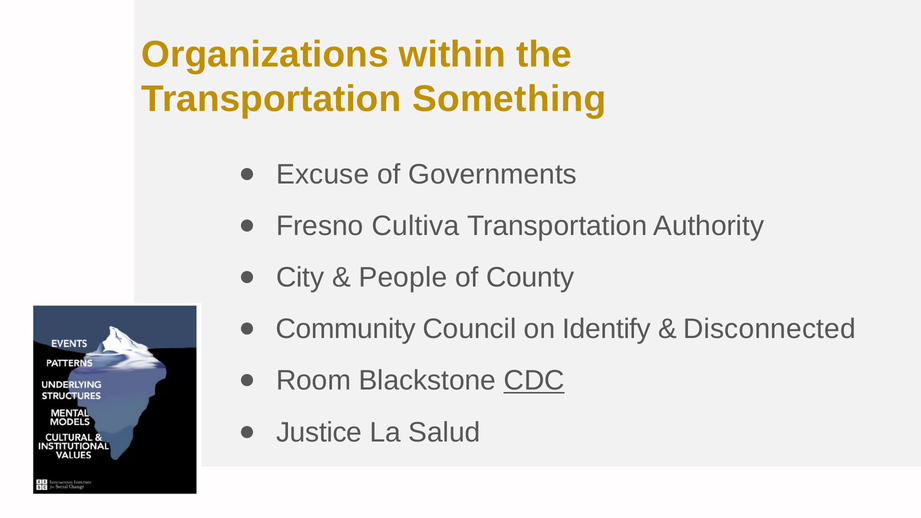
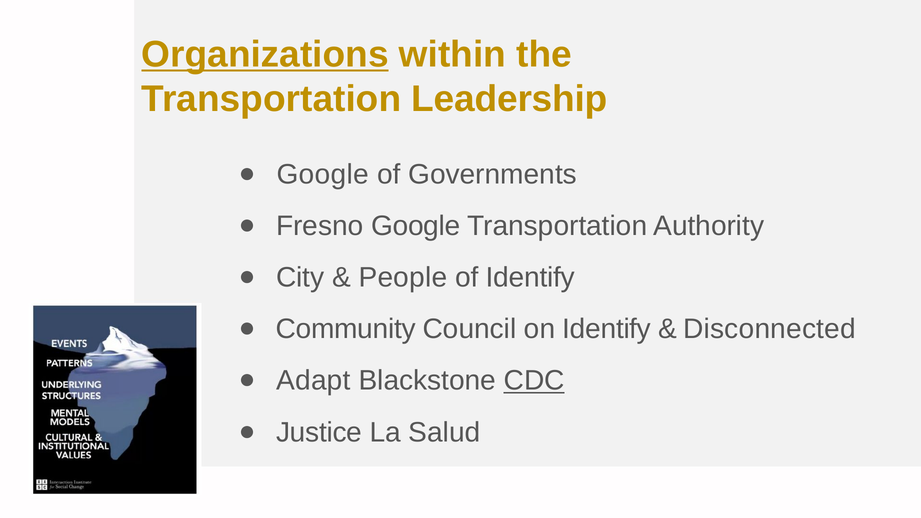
Organizations underline: none -> present
Something: Something -> Leadership
Excuse at (323, 174): Excuse -> Google
Fresno Cultiva: Cultiva -> Google
of County: County -> Identify
Room: Room -> Adapt
